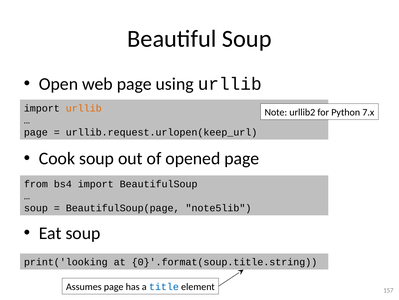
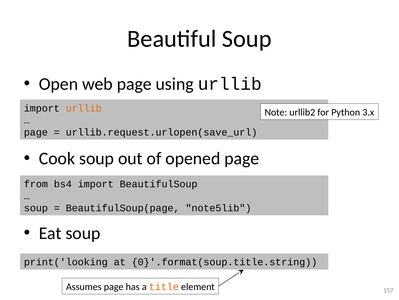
7.x: 7.x -> 3.x
urllib.request.urlopen(keep_url: urllib.request.urlopen(keep_url -> urllib.request.urlopen(save_url
title colour: blue -> orange
